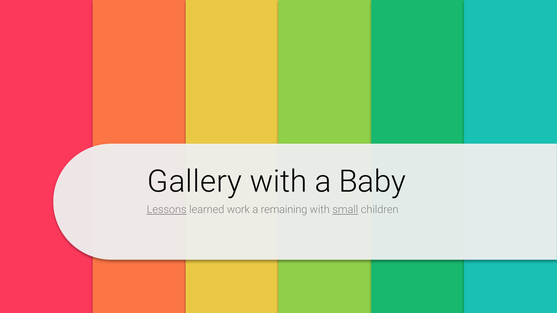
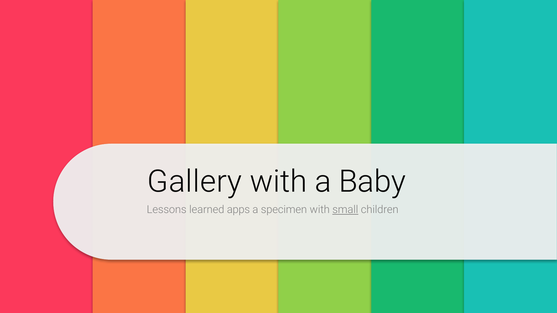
Lessons underline: present -> none
work: work -> apps
remaining: remaining -> specimen
